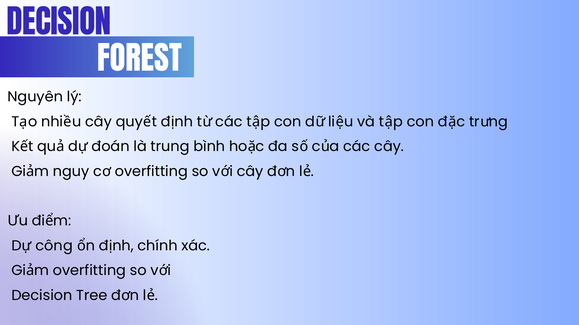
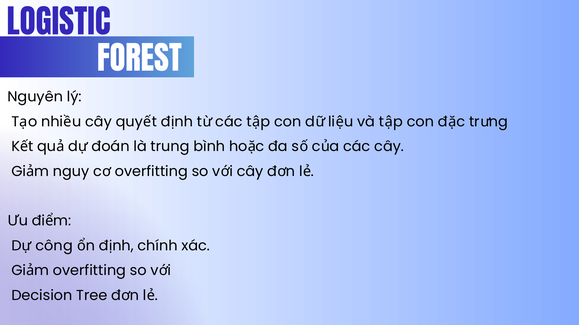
DECISION at (59, 24): DECISION -> LOGISTIC
